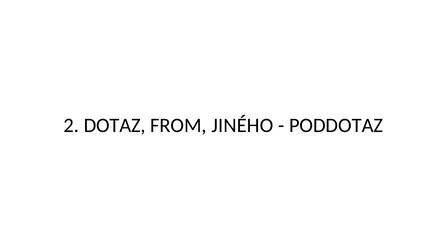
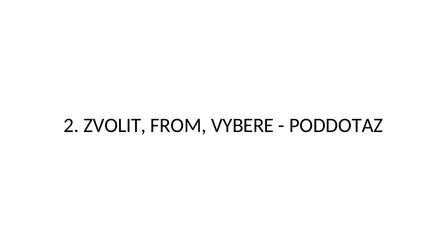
DOTAZ: DOTAZ -> ZVOLIT
JINÉHO: JINÉHO -> VYBERE
